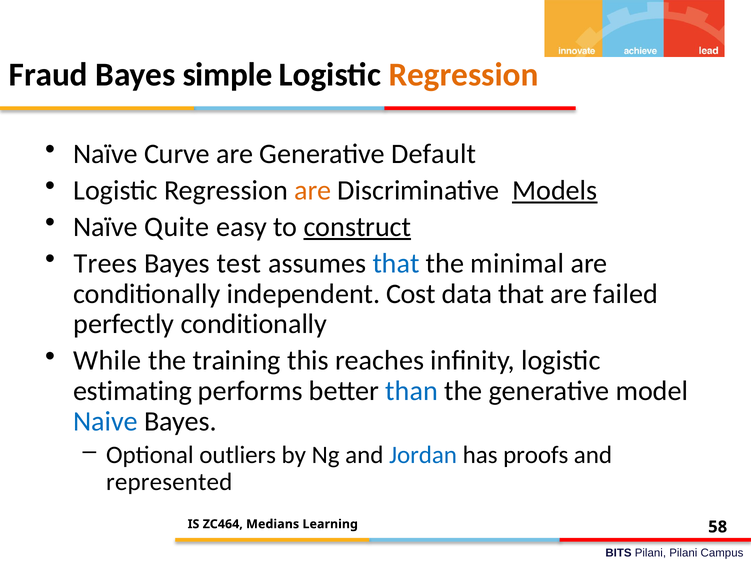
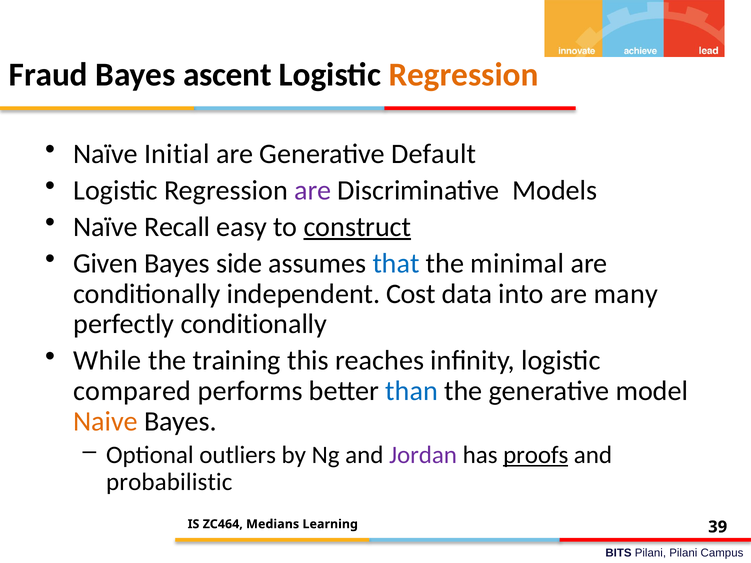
simple: simple -> ascent
Curve: Curve -> Initial
are at (313, 191) colour: orange -> purple
Models underline: present -> none
Quite: Quite -> Recall
Trees: Trees -> Given
test: test -> side
data that: that -> into
failed: failed -> many
estimating: estimating -> compared
Naive colour: blue -> orange
Jordan colour: blue -> purple
proofs underline: none -> present
represented: represented -> probabilistic
58: 58 -> 39
